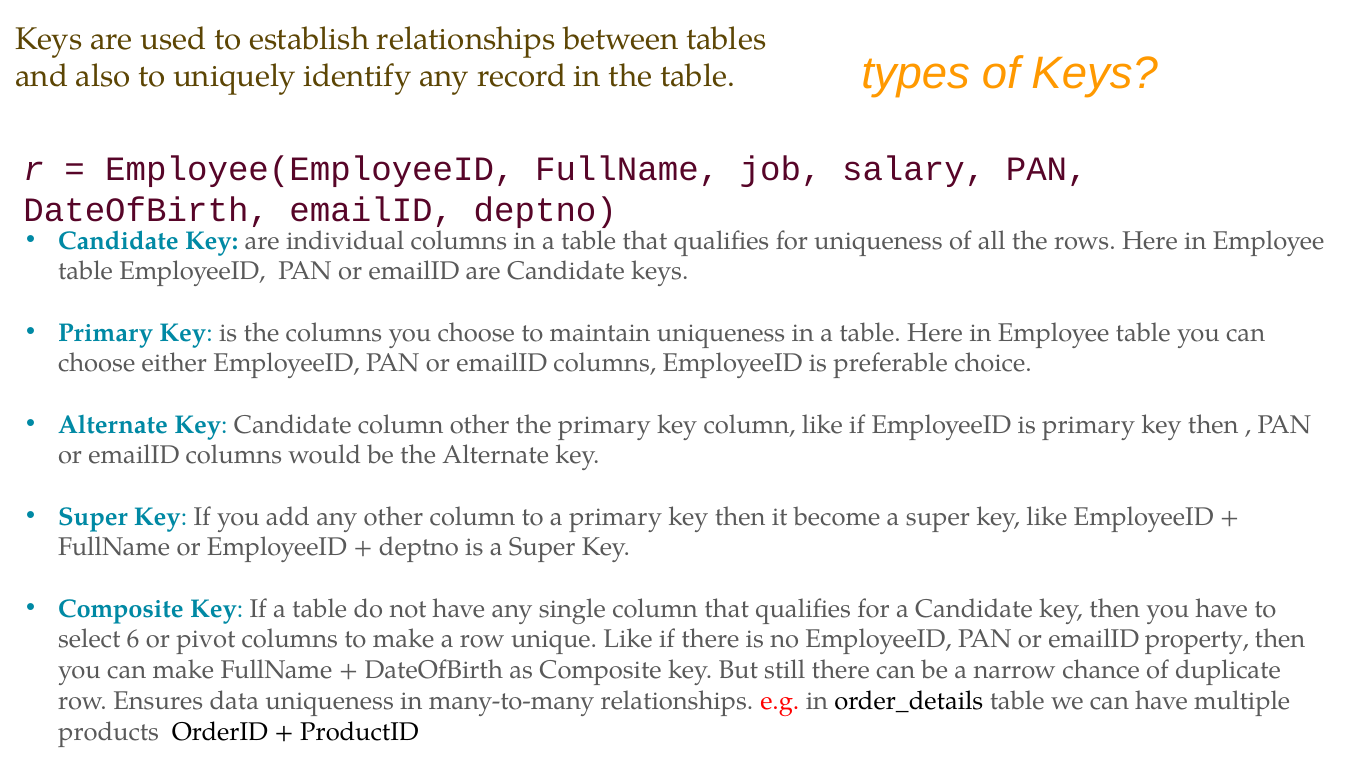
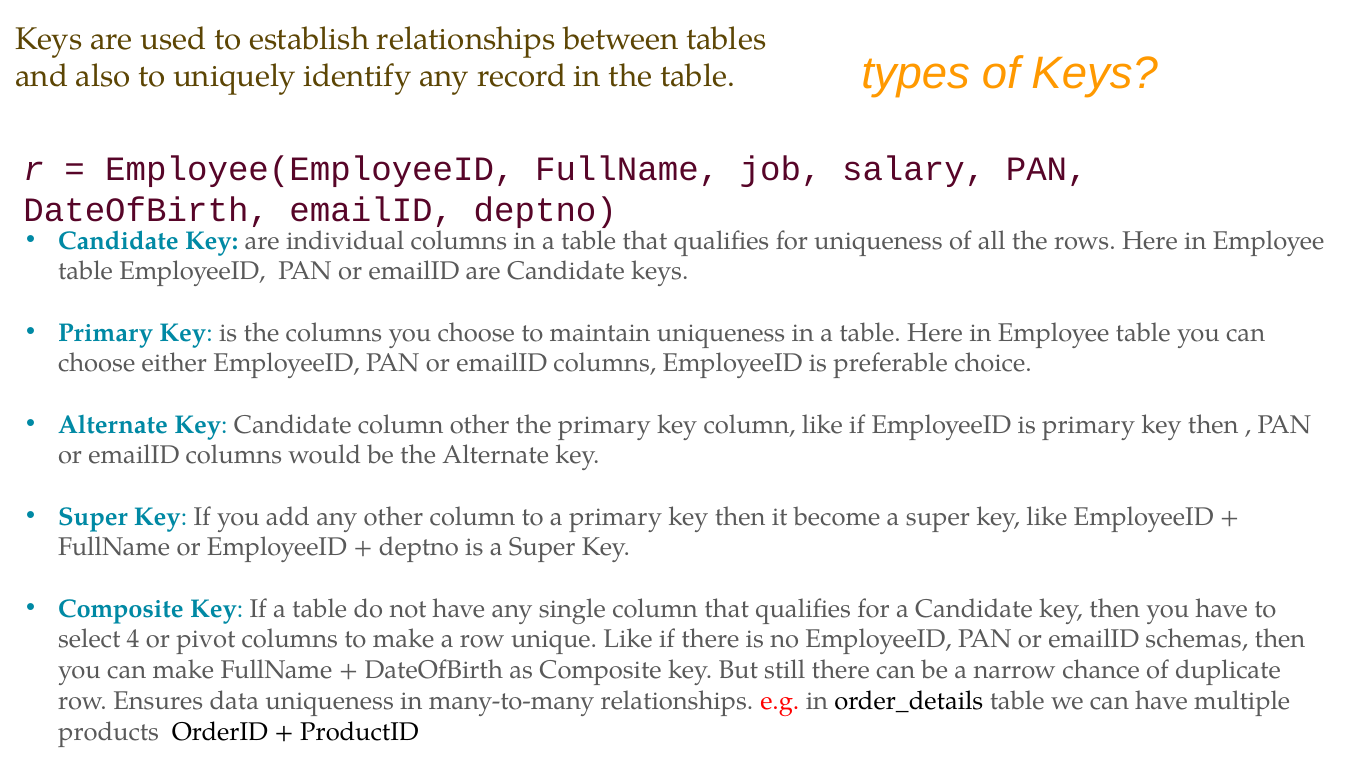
6: 6 -> 4
property: property -> schemas
